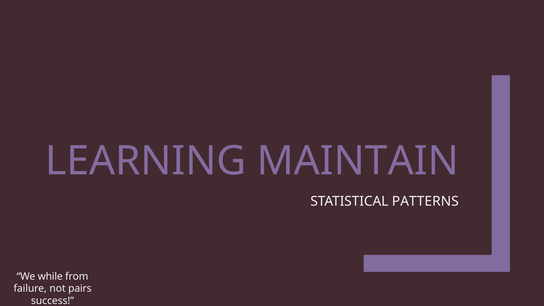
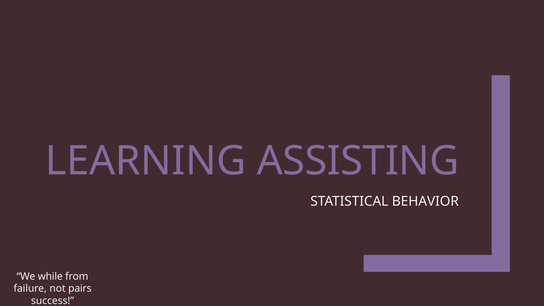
MAINTAIN: MAINTAIN -> ASSISTING
PATTERNS: PATTERNS -> BEHAVIOR
